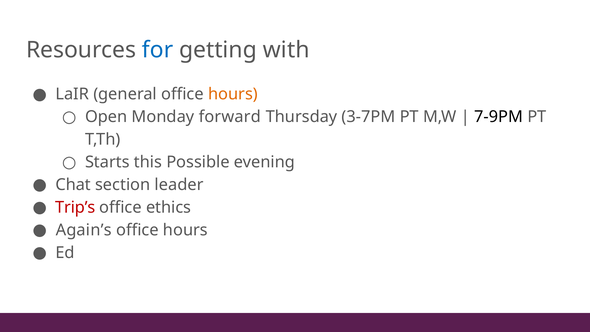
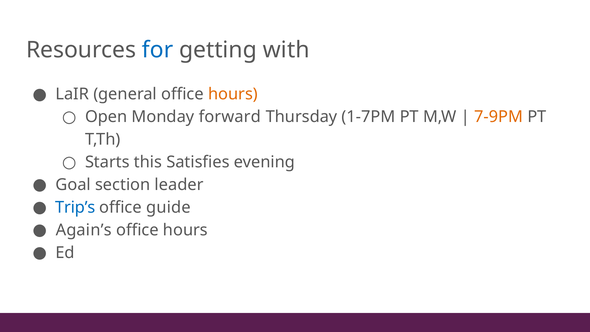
3-7PM: 3-7PM -> 1-7PM
7-9PM colour: black -> orange
Possible: Possible -> Satisfies
Chat: Chat -> Goal
Trip’s colour: red -> blue
ethics: ethics -> guide
